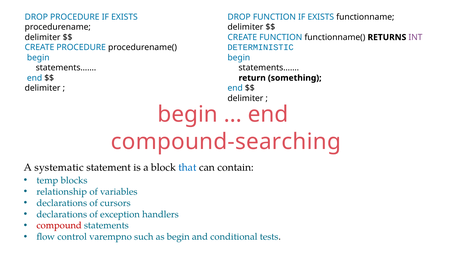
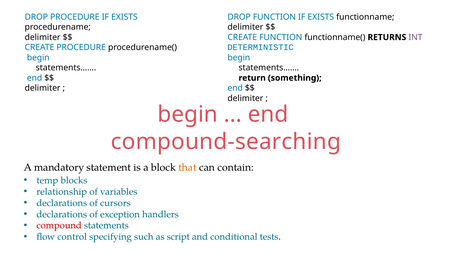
systematic: systematic -> mandatory
that colour: blue -> orange
varempno: varempno -> specifying
as begin: begin -> script
